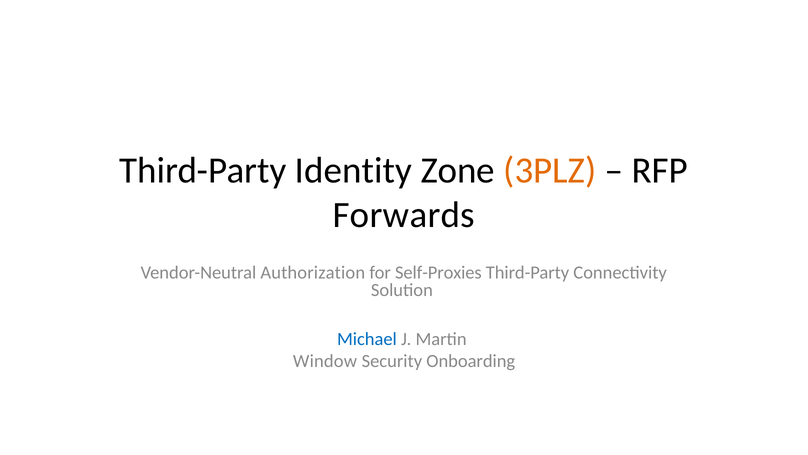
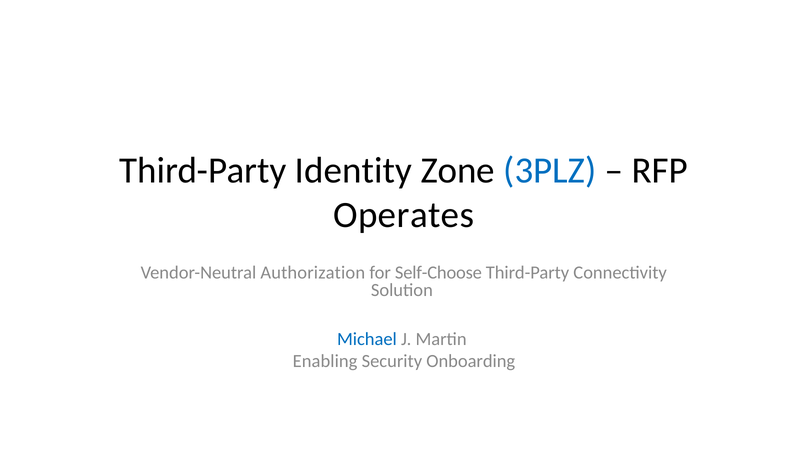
3PLZ colour: orange -> blue
Forwards: Forwards -> Operates
Self-Proxies: Self-Proxies -> Self-Choose
Window: Window -> Enabling
